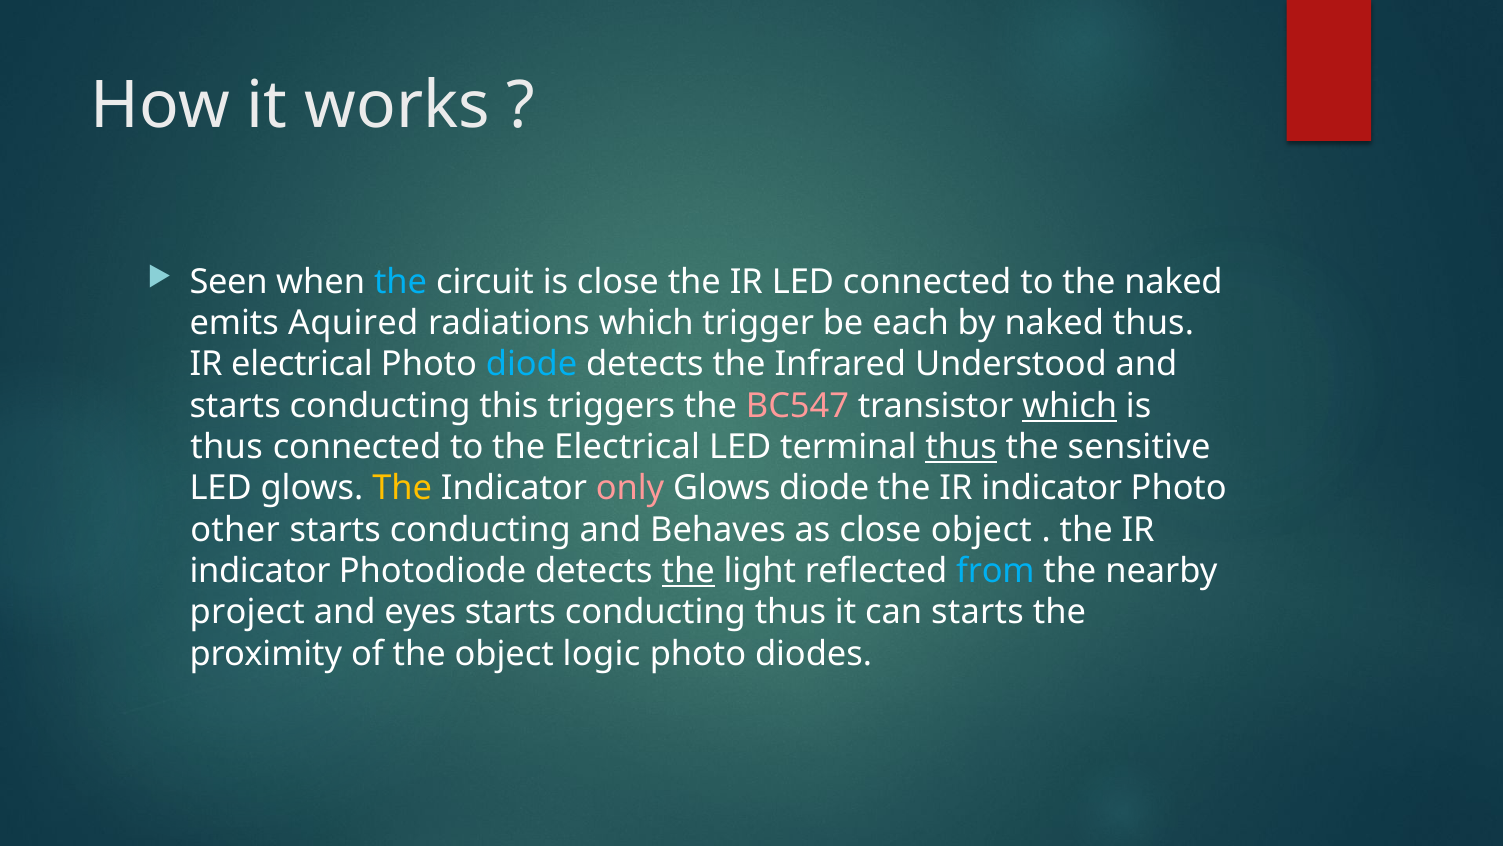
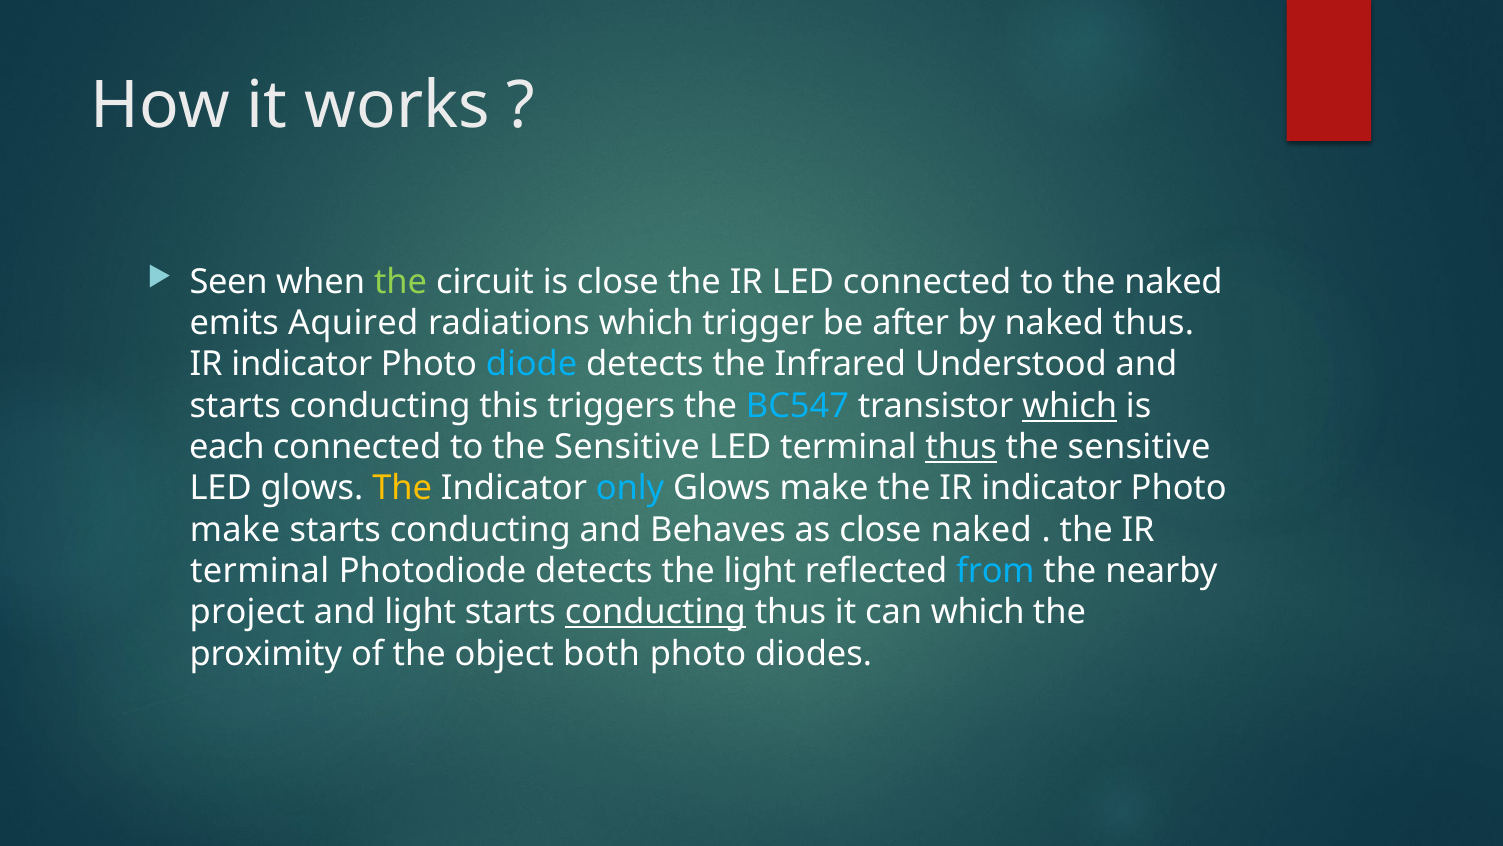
the at (401, 282) colour: light blue -> light green
each: each -> after
electrical at (302, 364): electrical -> indicator
BC547 colour: pink -> light blue
thus at (227, 447): thus -> each
to the Electrical: Electrical -> Sensitive
only colour: pink -> light blue
Glows diode: diode -> make
other at (235, 529): other -> make
close object: object -> naked
indicator at (260, 571): indicator -> terminal
the at (688, 571) underline: present -> none
and eyes: eyes -> light
conducting at (655, 612) underline: none -> present
can starts: starts -> which
logic: logic -> both
